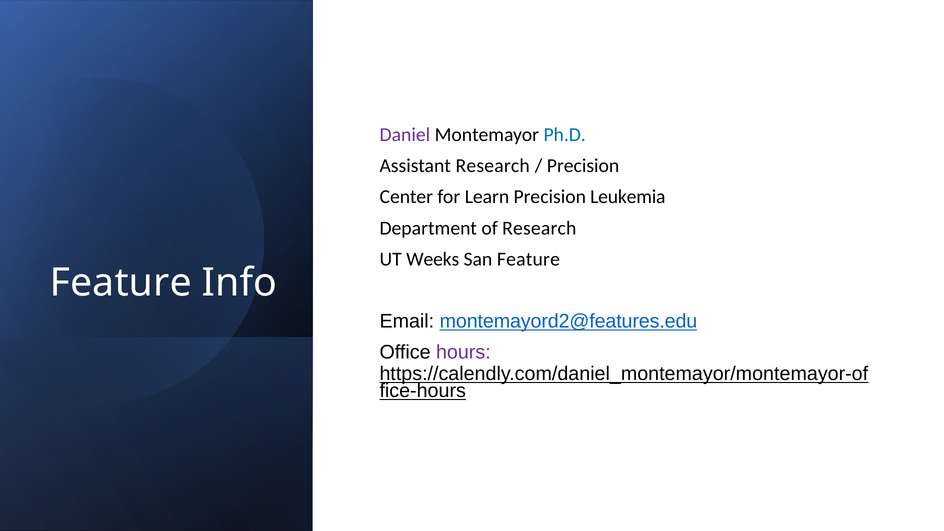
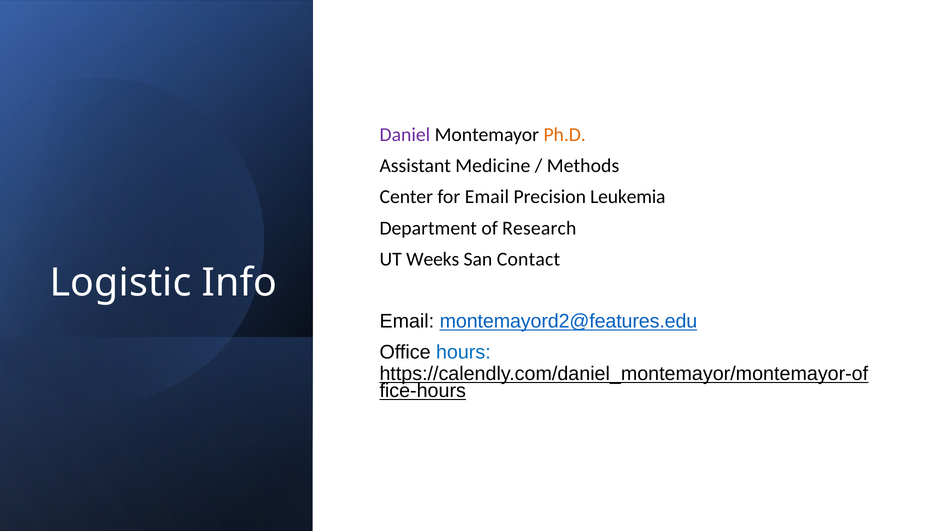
Ph.D colour: blue -> orange
Assistant Research: Research -> Medicine
Precision at (583, 166): Precision -> Methods
for Learn: Learn -> Email
San Feature: Feature -> Contact
Feature at (121, 283): Feature -> Logistic
hours colour: purple -> blue
